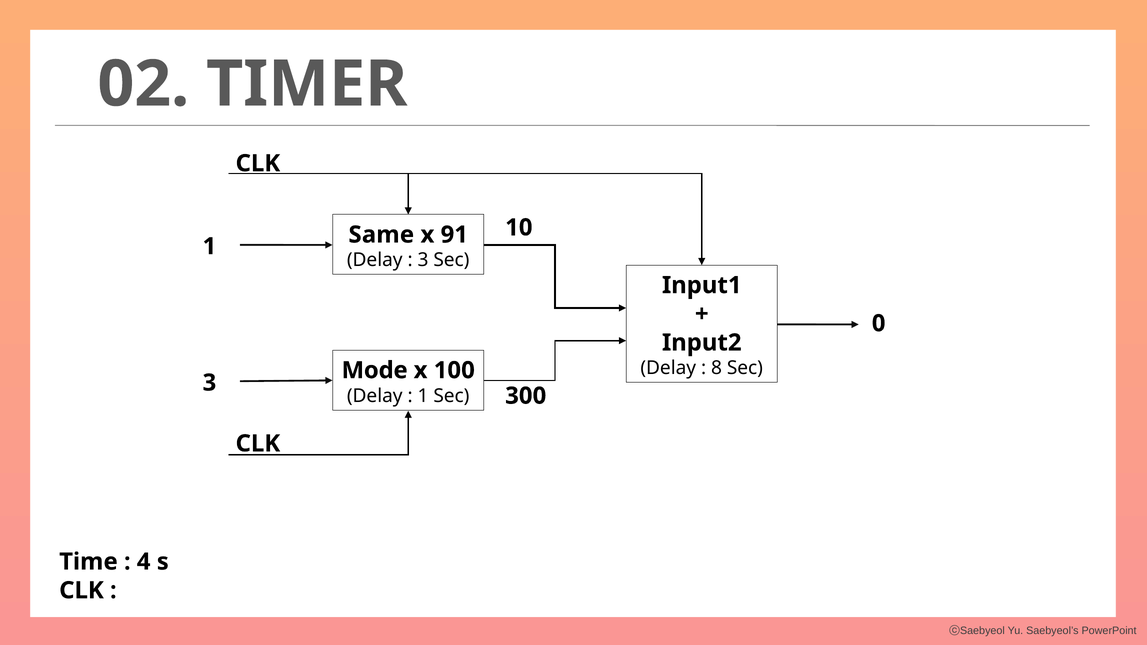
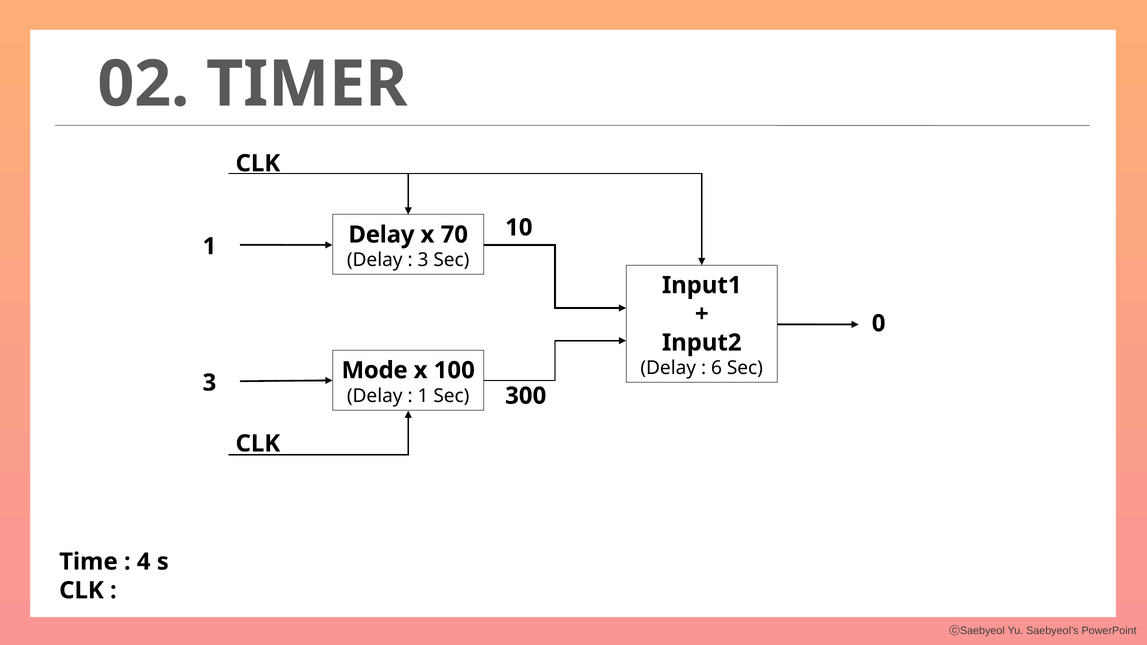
Same at (381, 235): Same -> Delay
91: 91 -> 70
8: 8 -> 6
